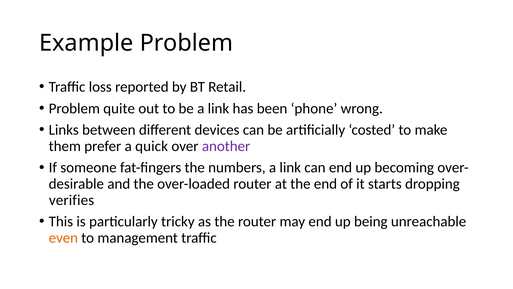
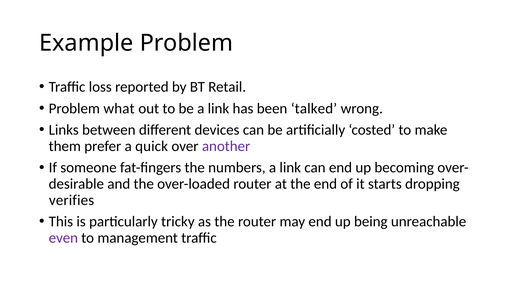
quite: quite -> what
phone: phone -> talked
even colour: orange -> purple
